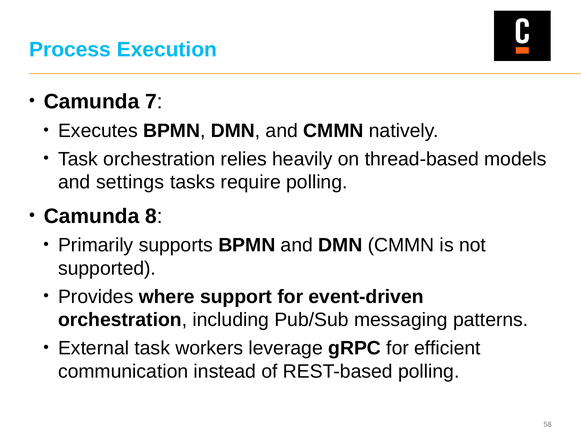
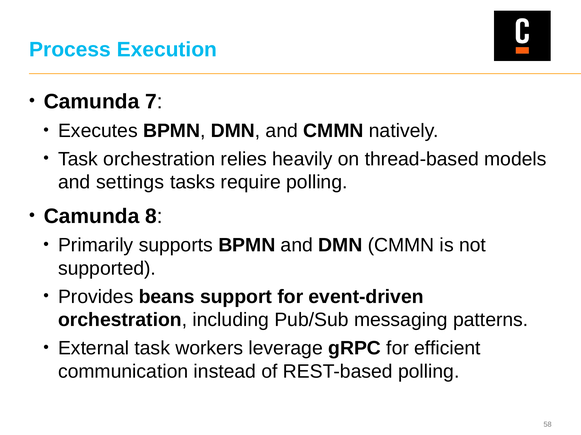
where: where -> beans
